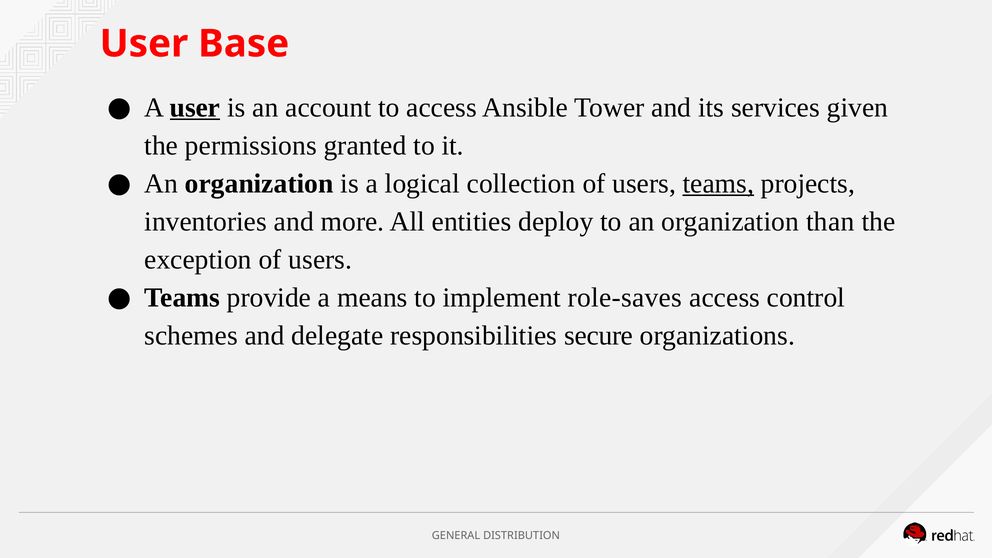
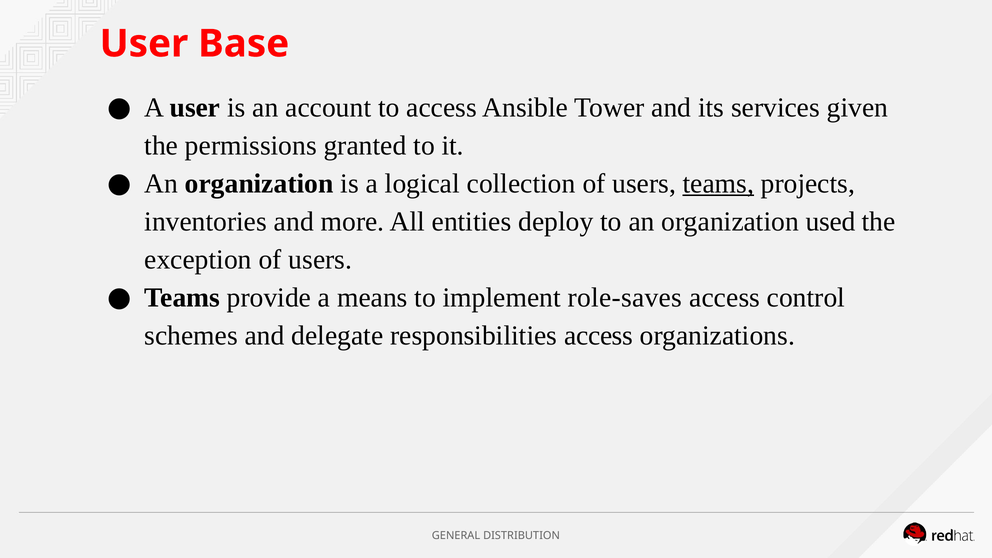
user at (195, 107) underline: present -> none
than: than -> used
responsibilities secure: secure -> access
